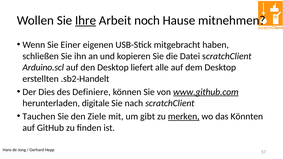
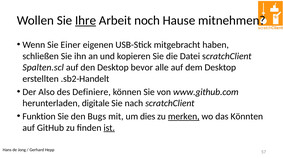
Arduino.scl: Arduino.scl -> Spalten.scl
liefert: liefert -> bevor
Dies: Dies -> Also
www.github.com underline: present -> none
Tauchen: Tauchen -> Funktion
Ziele: Ziele -> Bugs
gibt: gibt -> dies
ist underline: none -> present
